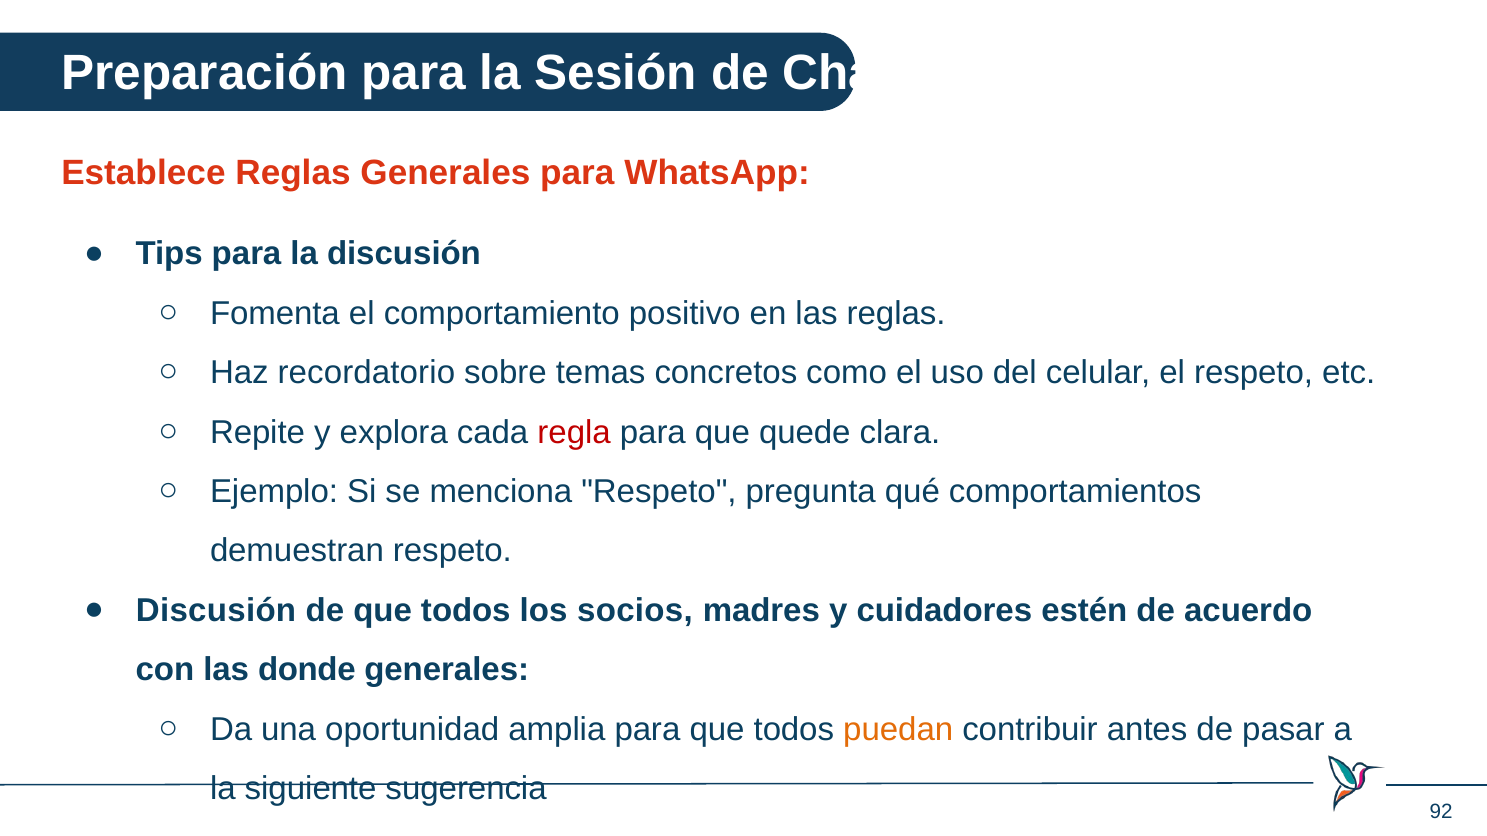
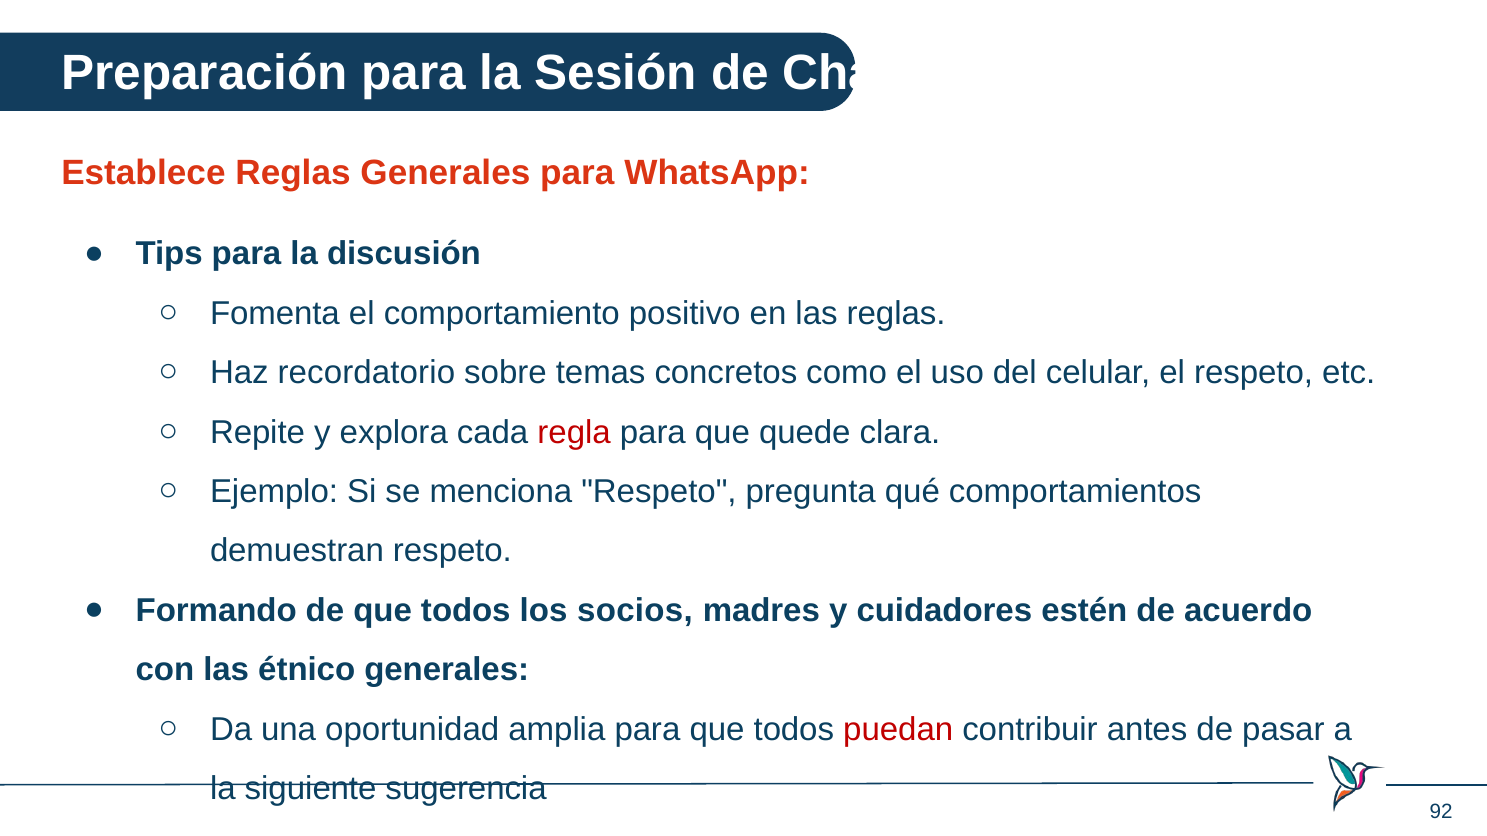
Discusión at (216, 611): Discusión -> Formando
donde: donde -> étnico
puedan colour: orange -> red
